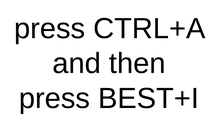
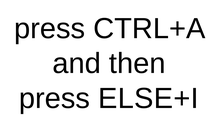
BEST+I: BEST+I -> ELSE+I
